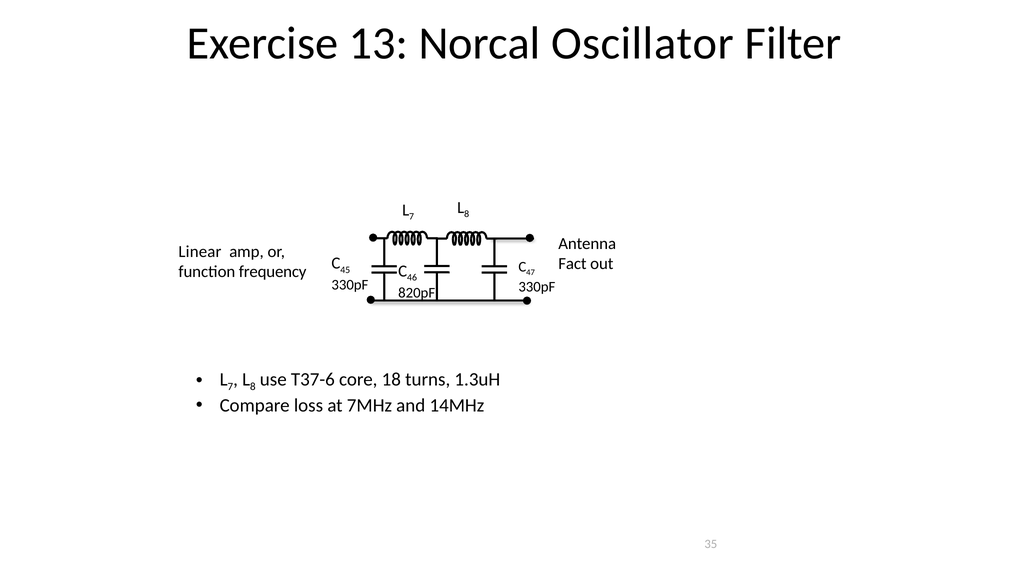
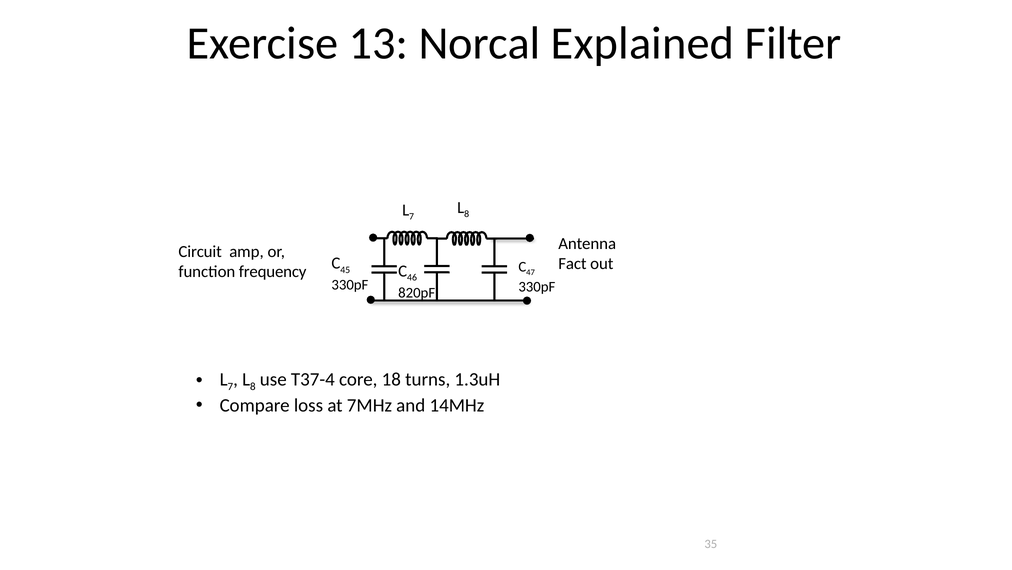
Oscillator: Oscillator -> Explained
Linear: Linear -> Circuit
T37-6: T37-6 -> T37-4
